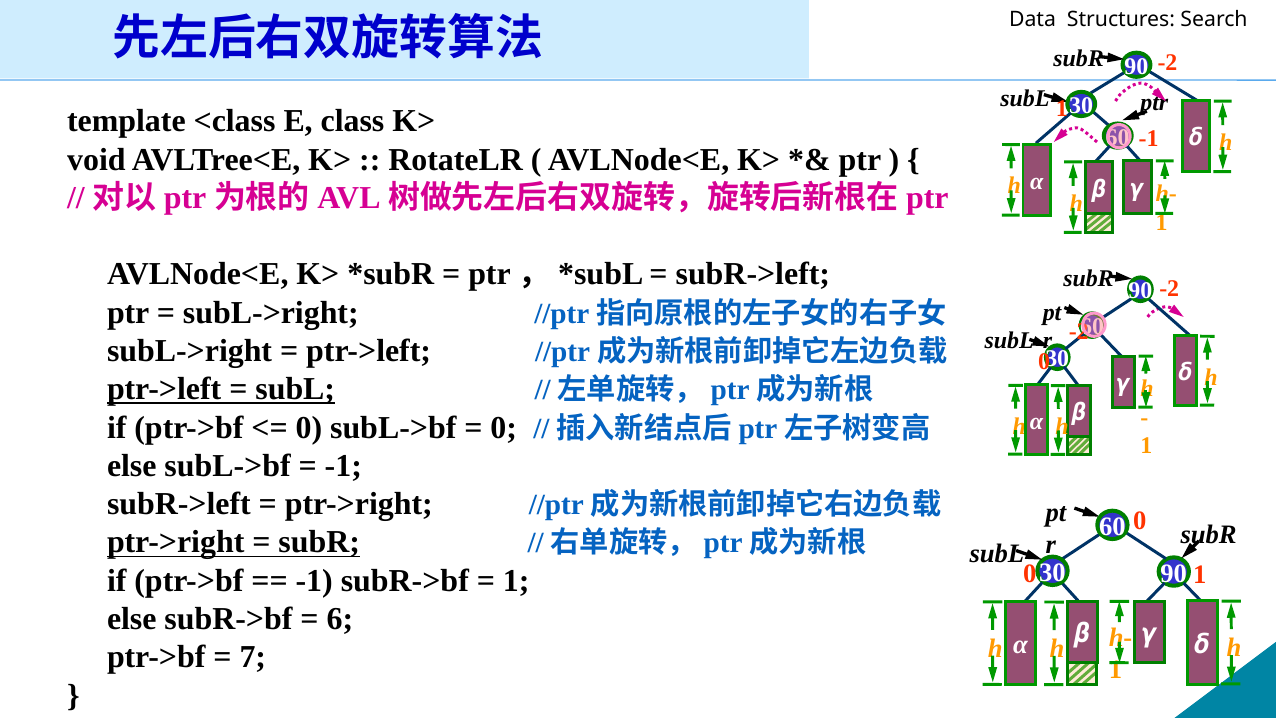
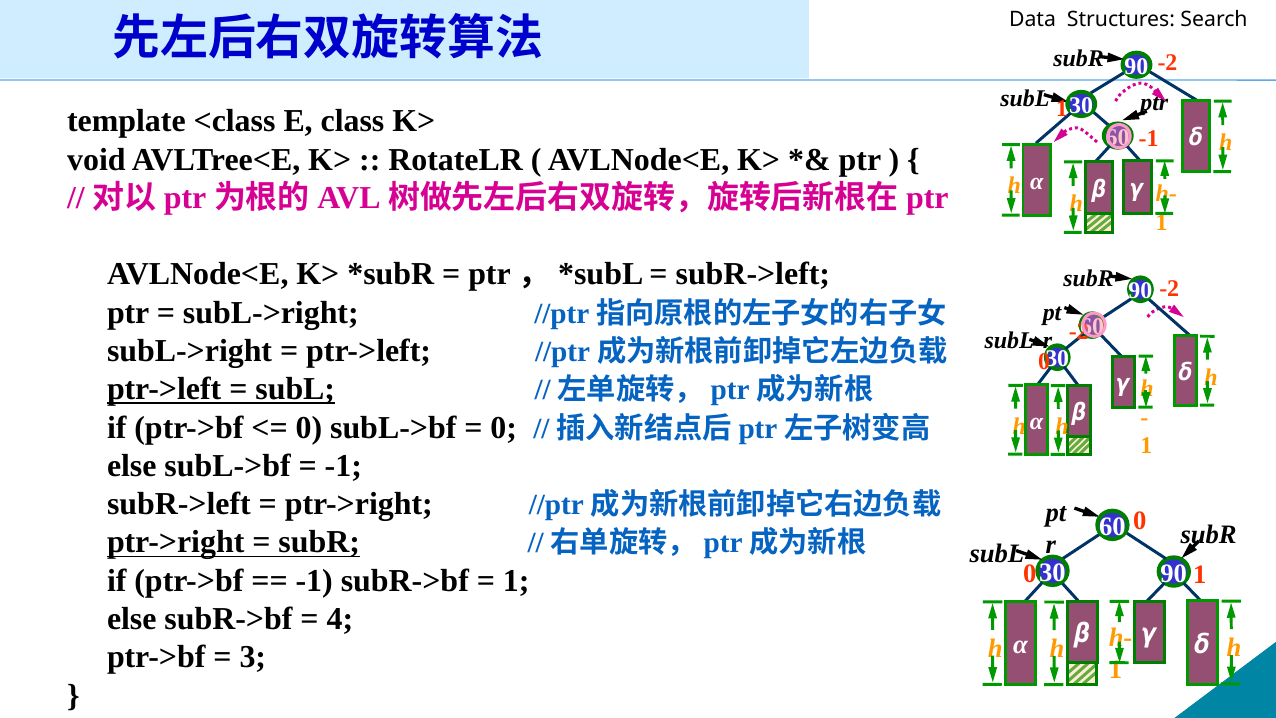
6: 6 -> 4
7: 7 -> 3
